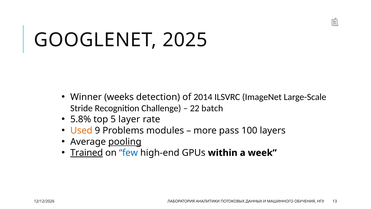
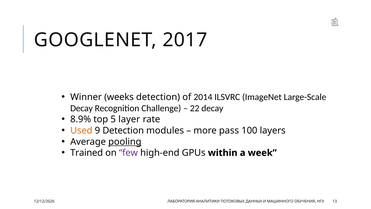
2025: 2025 -> 2017
Stride at (81, 108): Stride -> Decay
22 batch: batch -> decay
5.8%: 5.8% -> 8.9%
9 Problems: Problems -> Detection
Trained underline: present -> none
few colour: blue -> purple
